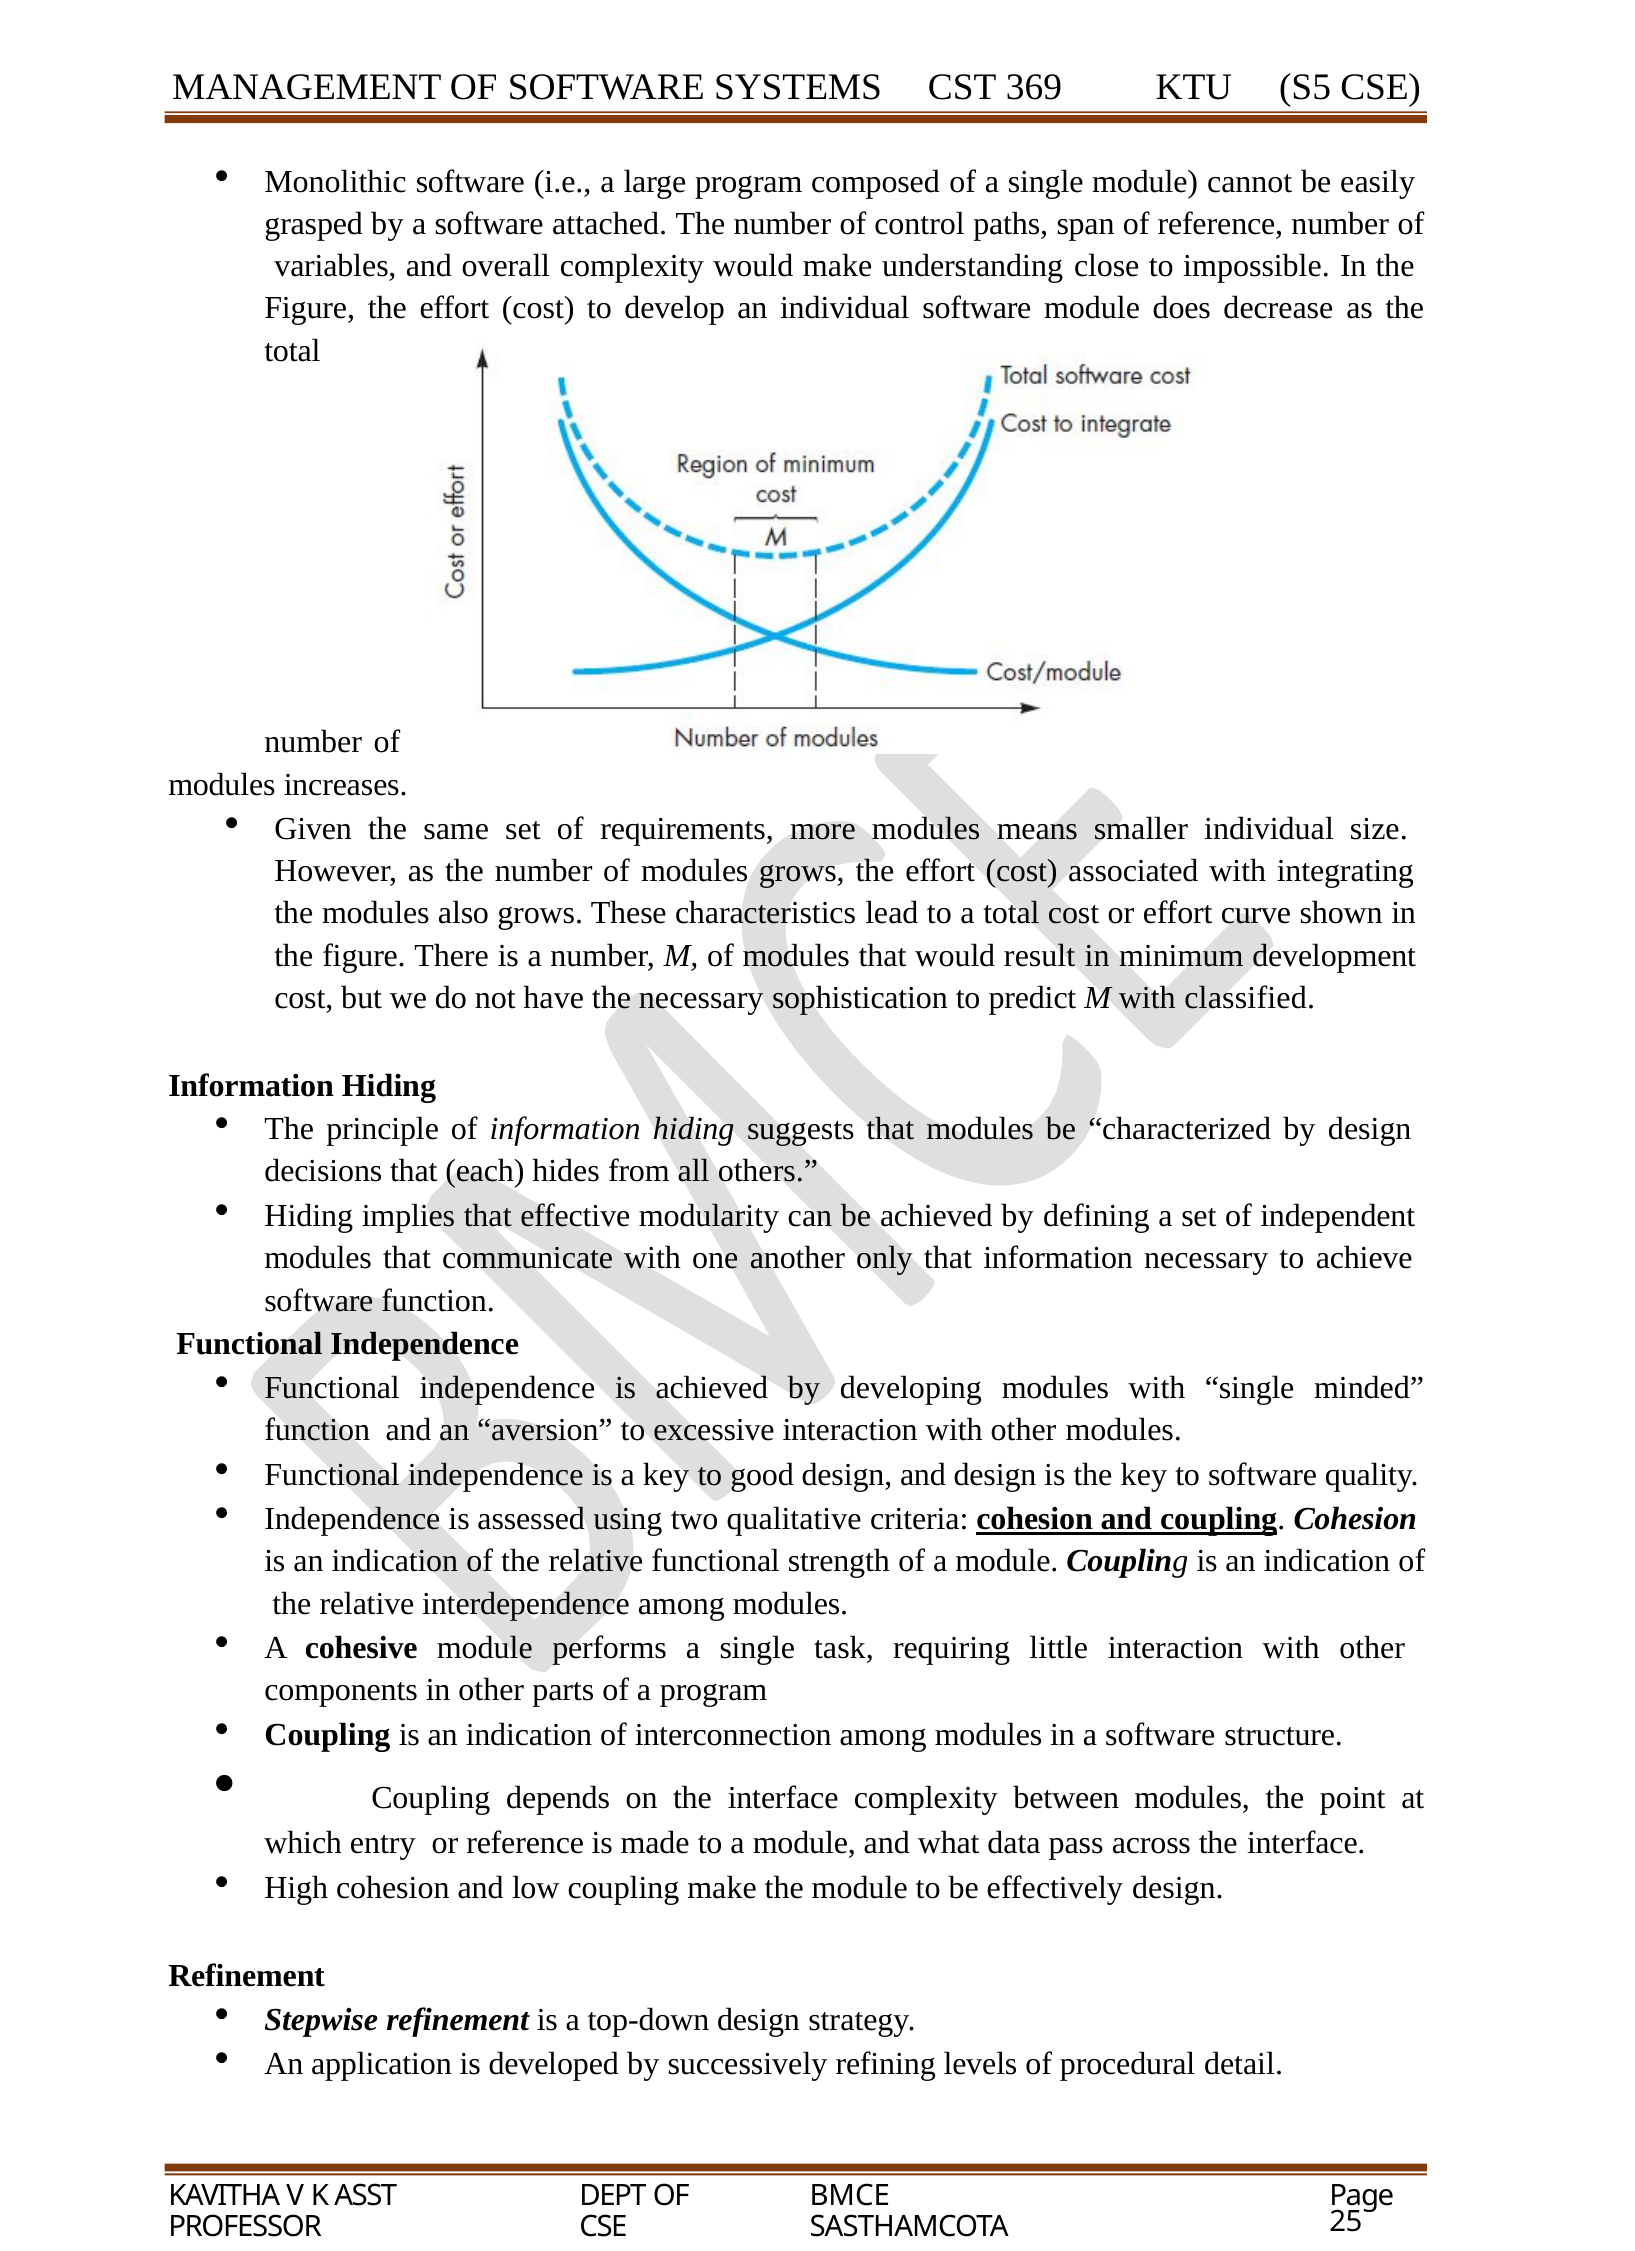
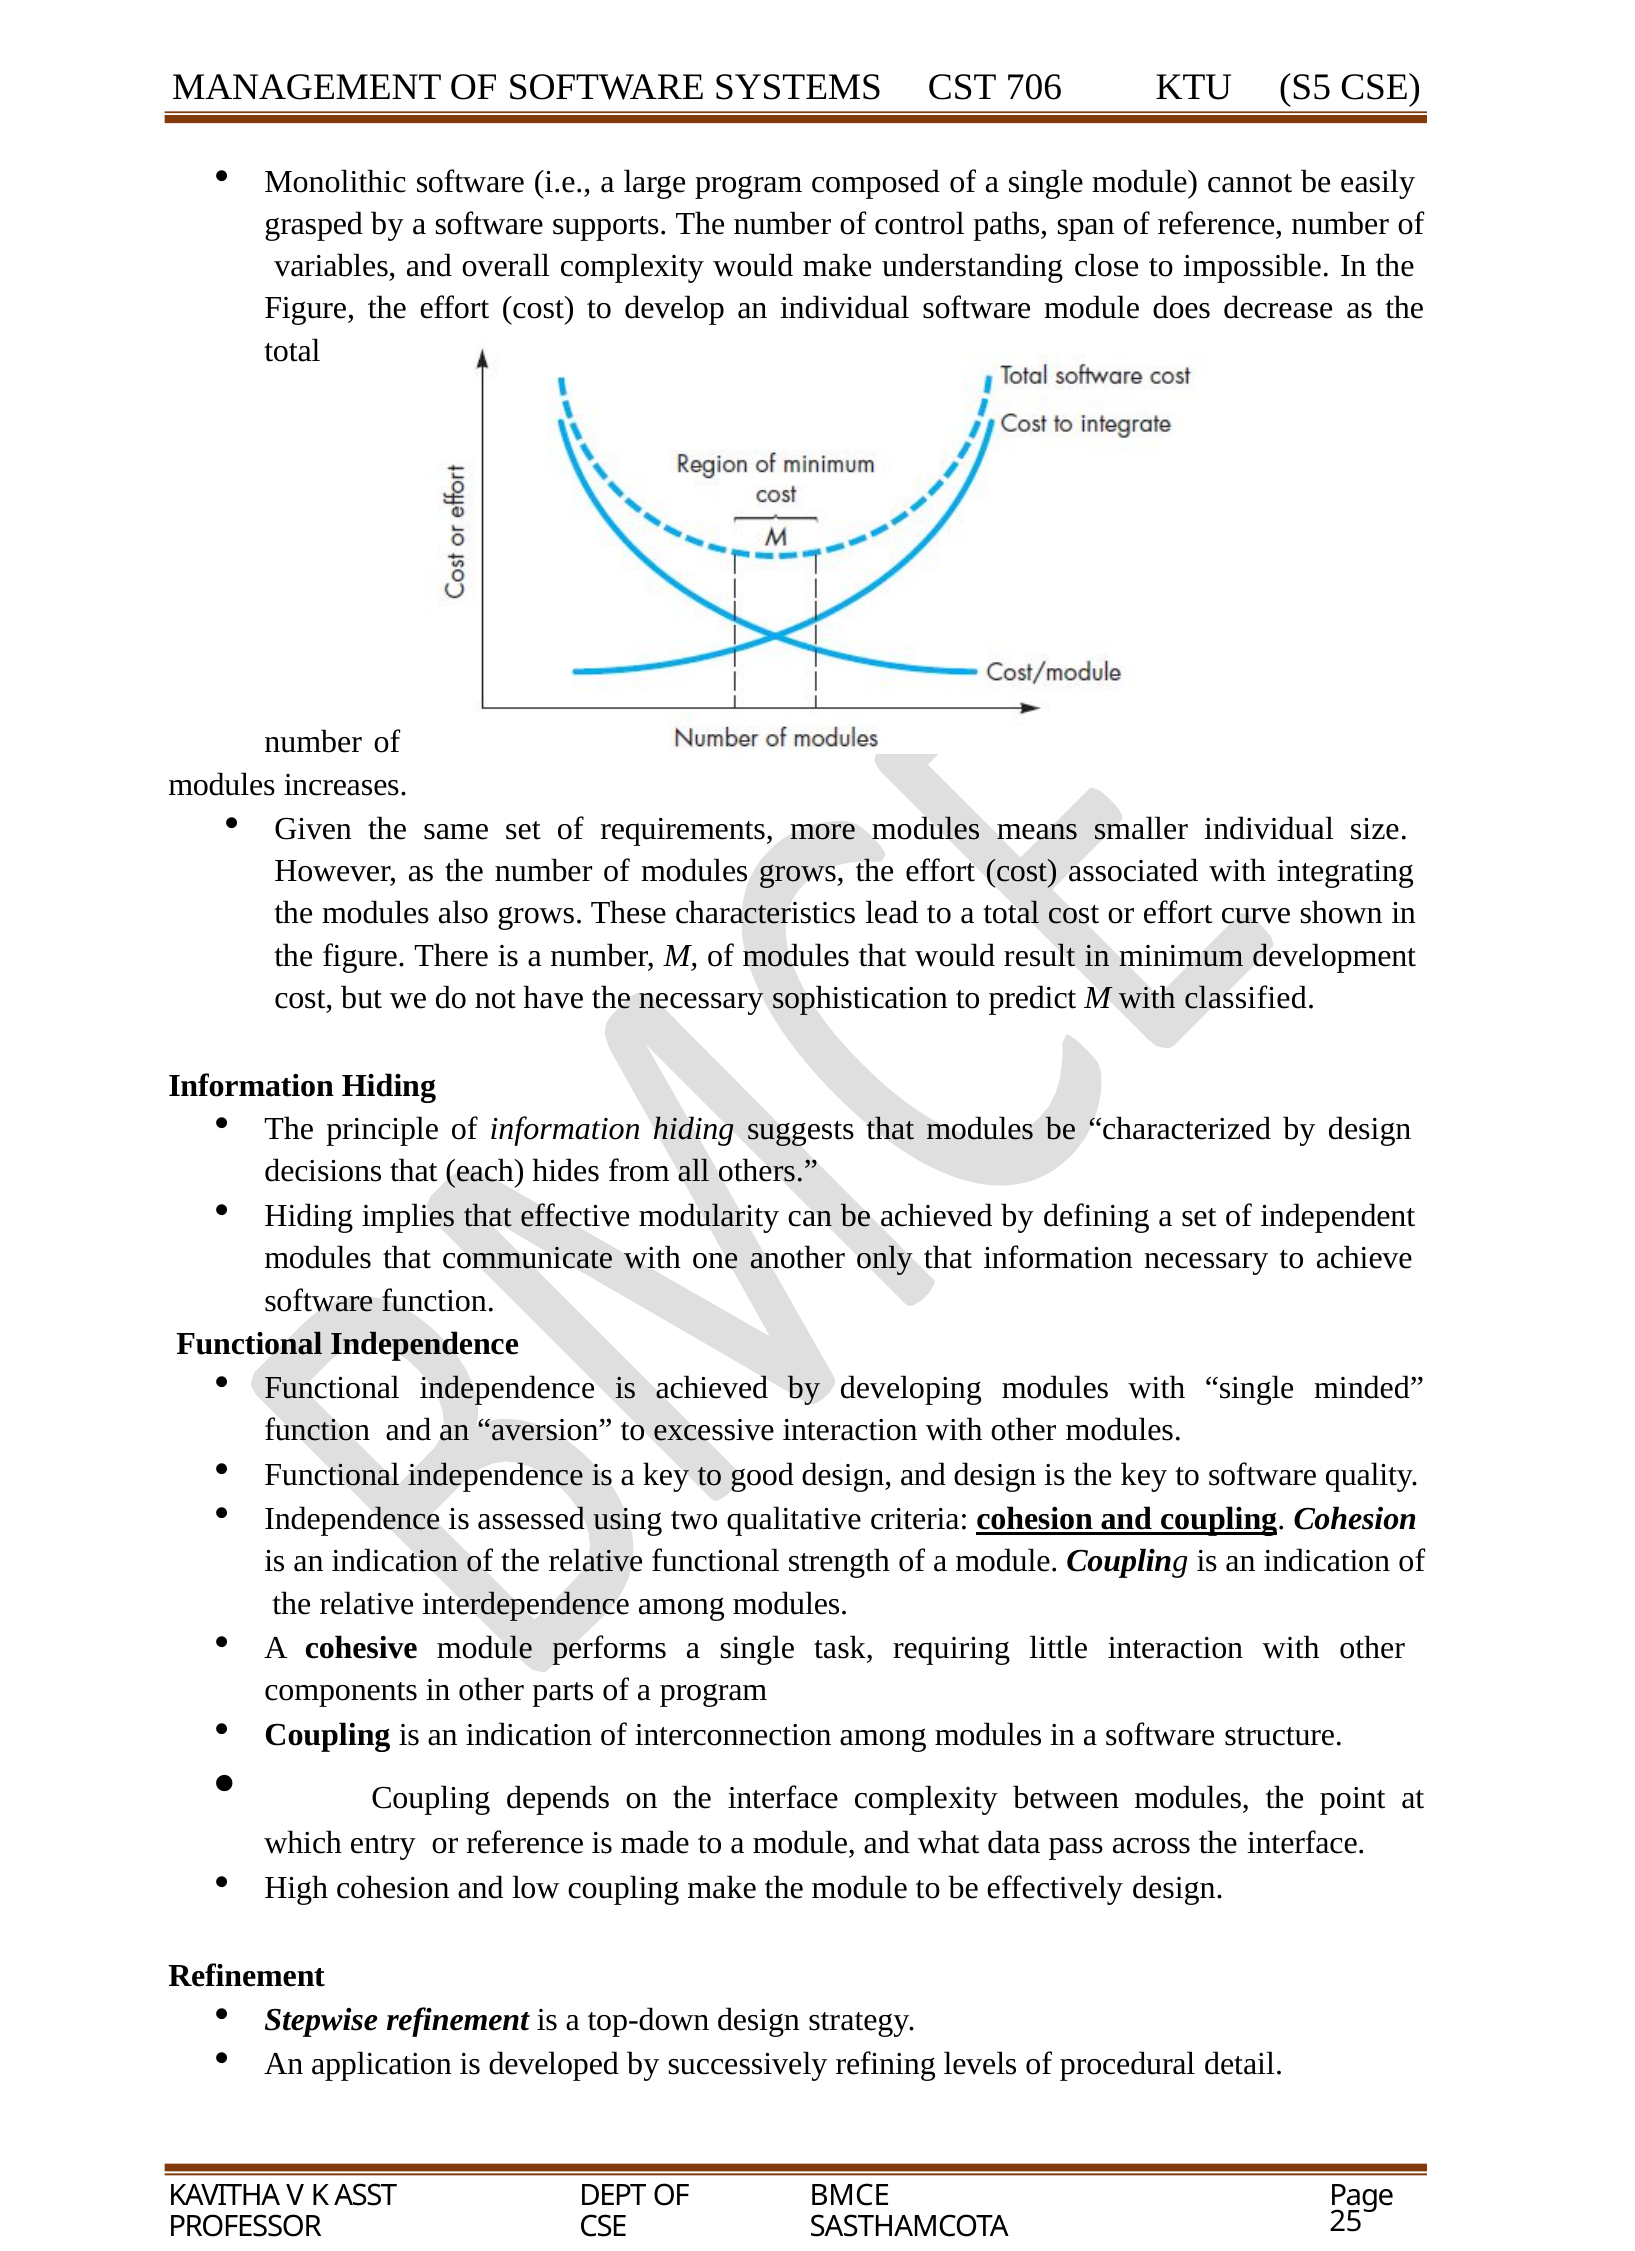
369: 369 -> 706
attached: attached -> supports
